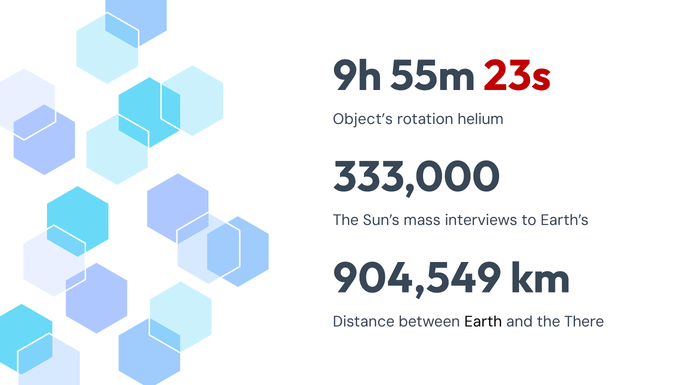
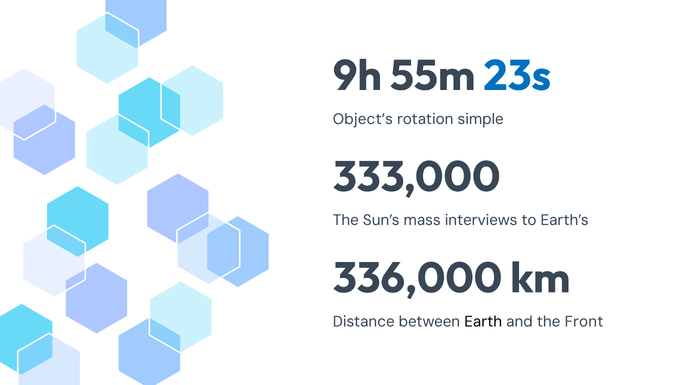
23s colour: red -> blue
helium: helium -> simple
904,549: 904,549 -> 336,000
There: There -> Front
